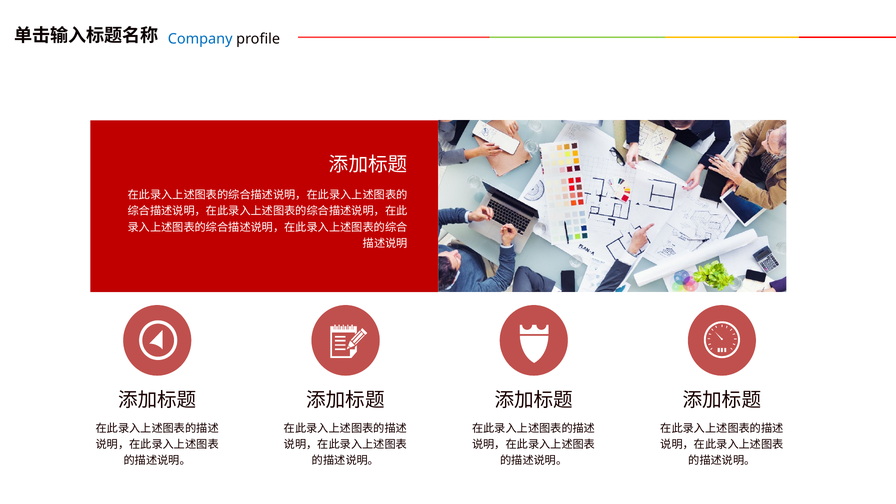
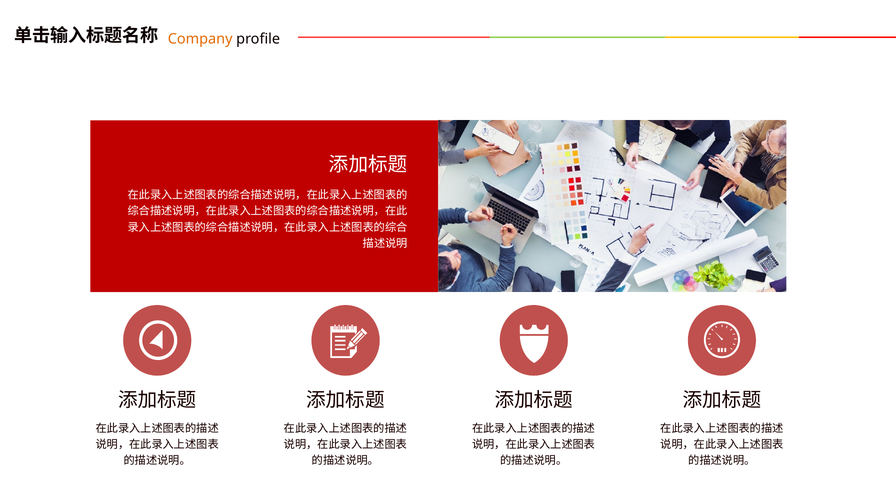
Company colour: blue -> orange
